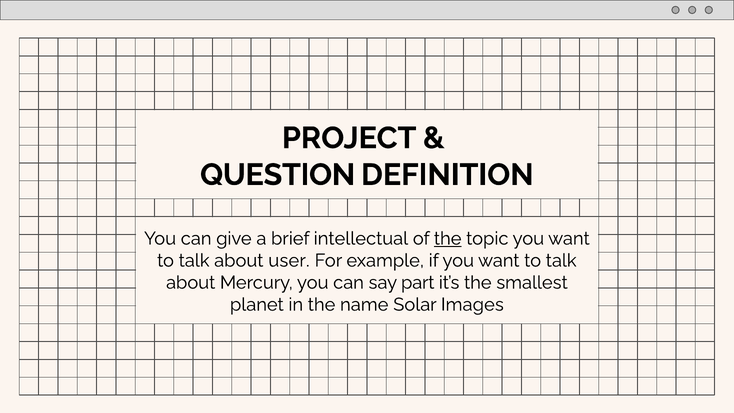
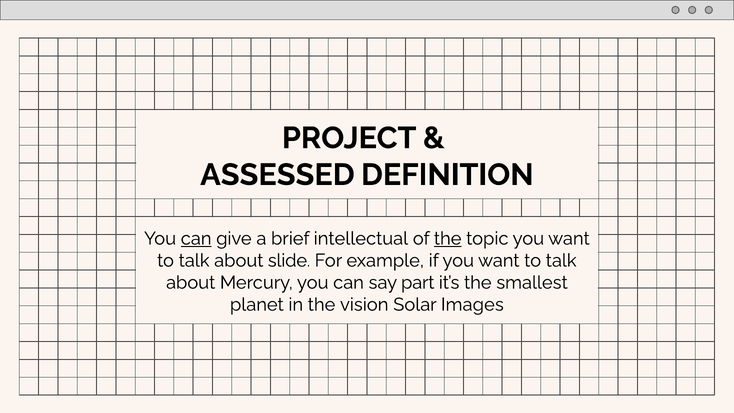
QUESTION: QUESTION -> ASSESSED
can at (196, 238) underline: none -> present
user: user -> slide
name: name -> vision
